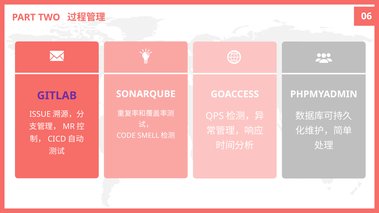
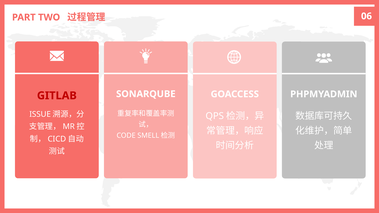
GITLAB colour: purple -> red
